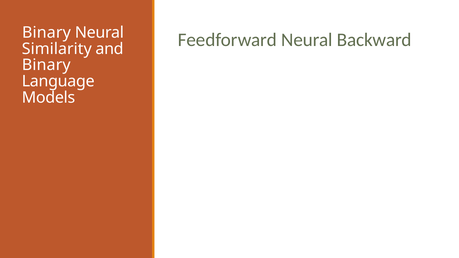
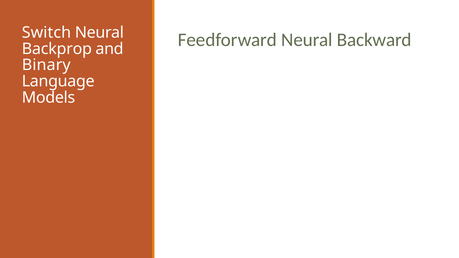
Binary at (46, 33): Binary -> Switch
Similarity: Similarity -> Backprop
